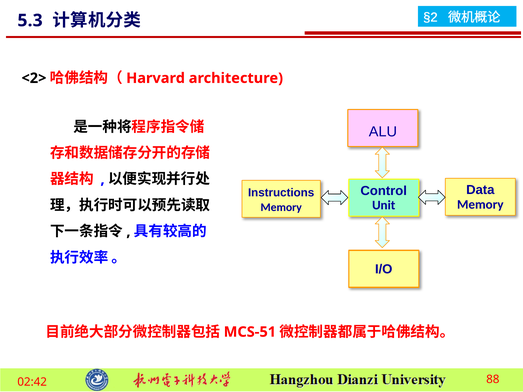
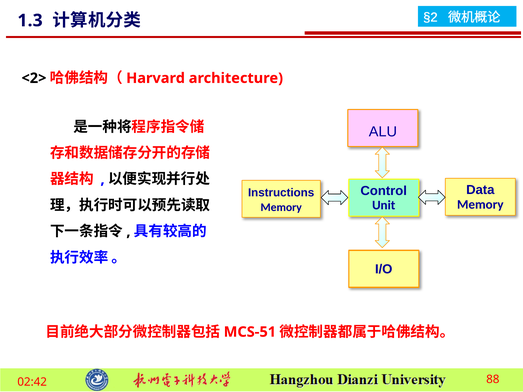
5.3: 5.3 -> 1.3
